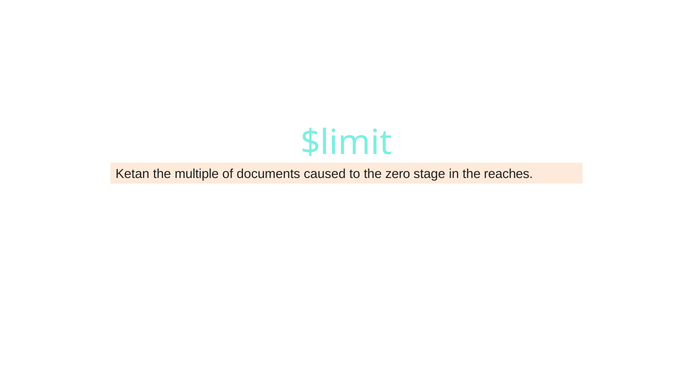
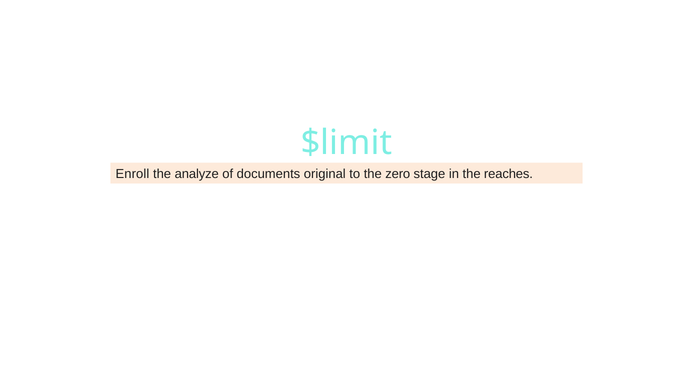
Ketan: Ketan -> Enroll
multiple: multiple -> analyze
caused: caused -> original
